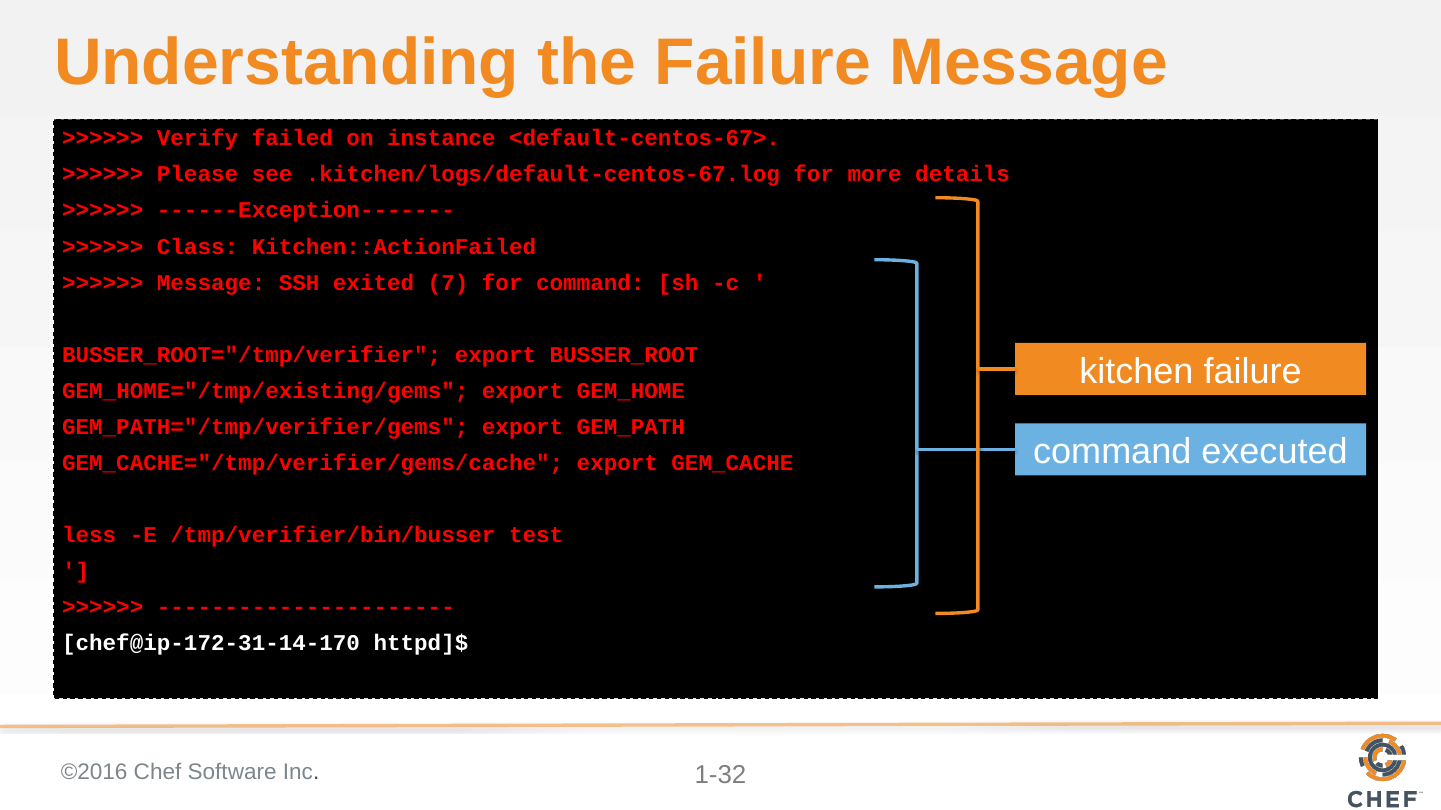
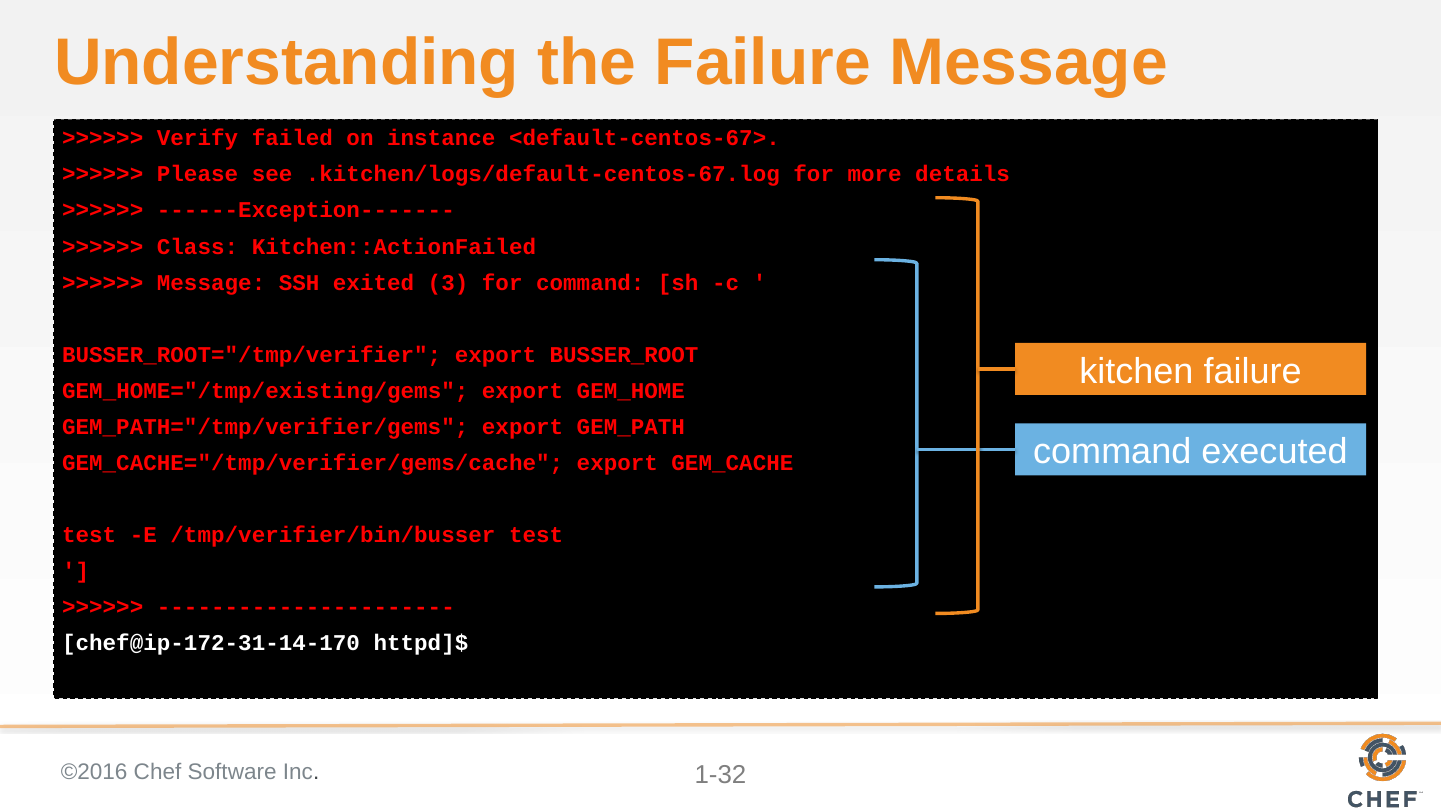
7: 7 -> 3
less at (89, 535): less -> test
